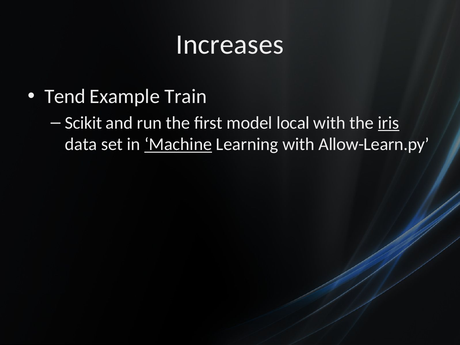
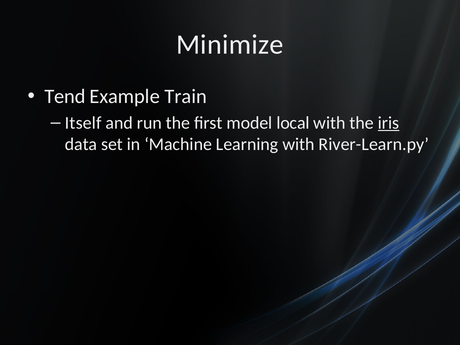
Increases: Increases -> Minimize
Scikit: Scikit -> Itself
Machine underline: present -> none
Allow-Learn.py: Allow-Learn.py -> River-Learn.py
